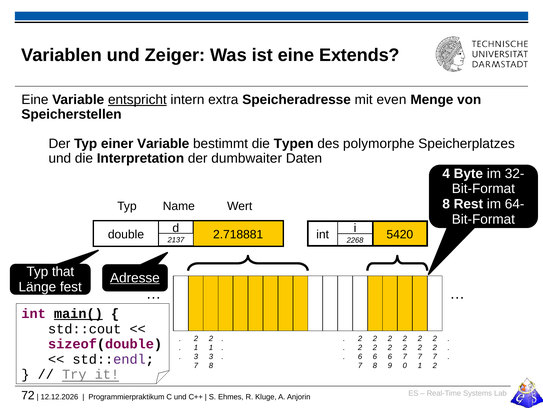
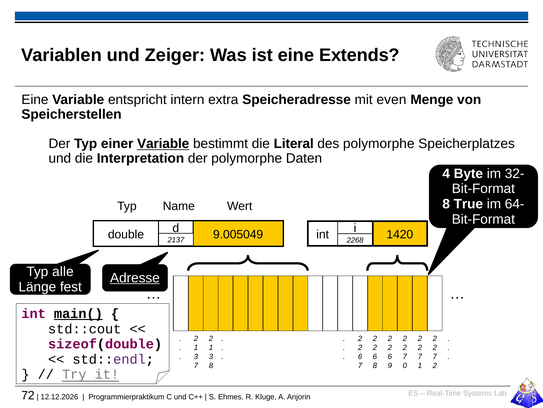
entspricht underline: present -> none
Variable at (163, 143) underline: none -> present
Typen: Typen -> Literal
der dumbwaiter: dumbwaiter -> polymorphe
Rest: Rest -> True
2.718881: 2.718881 -> 9.005049
5420: 5420 -> 1420
that: that -> alle
